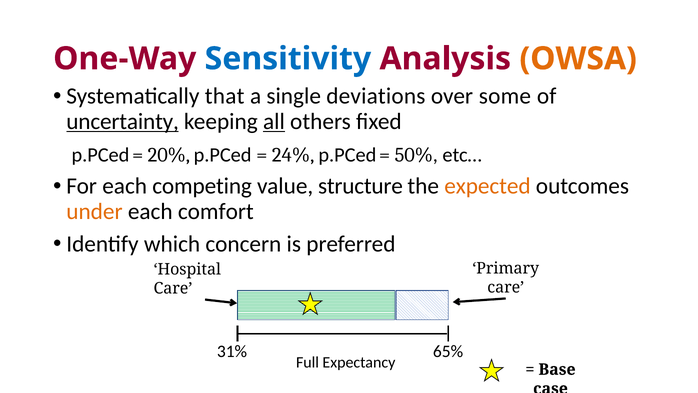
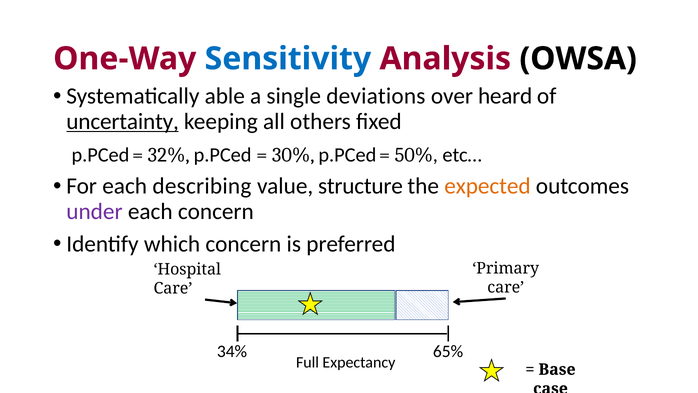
OWSA colour: orange -> black
that: that -> able
some: some -> heard
all underline: present -> none
20%: 20% -> 32%
24%: 24% -> 30%
competing: competing -> describing
under colour: orange -> purple
each comfort: comfort -> concern
31%: 31% -> 34%
